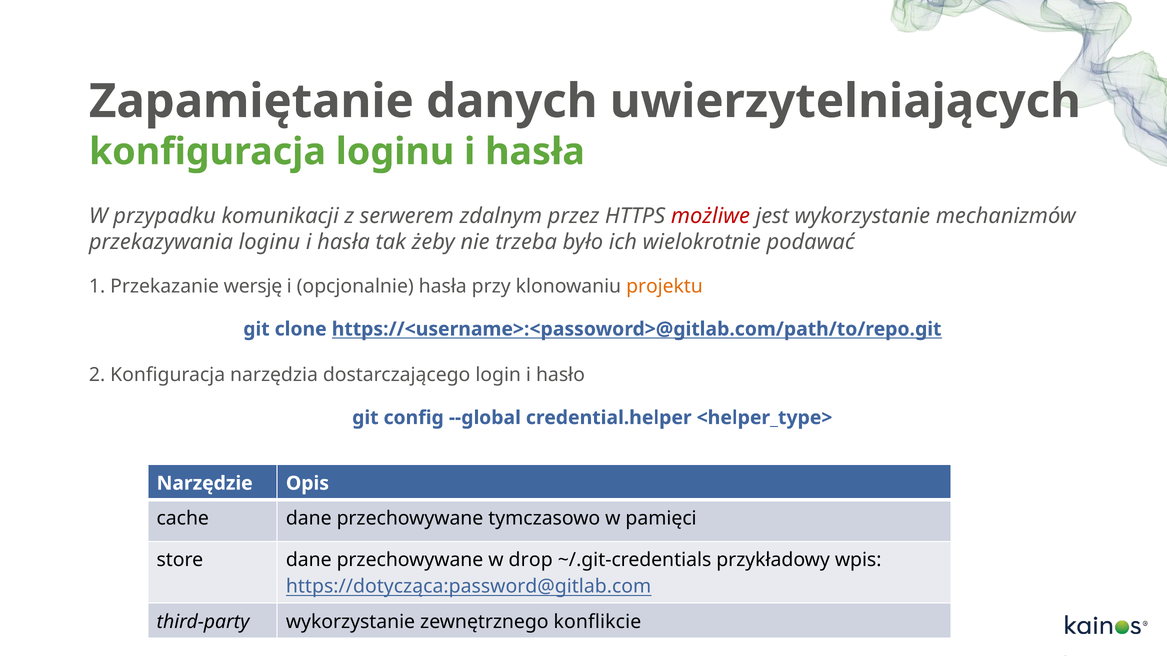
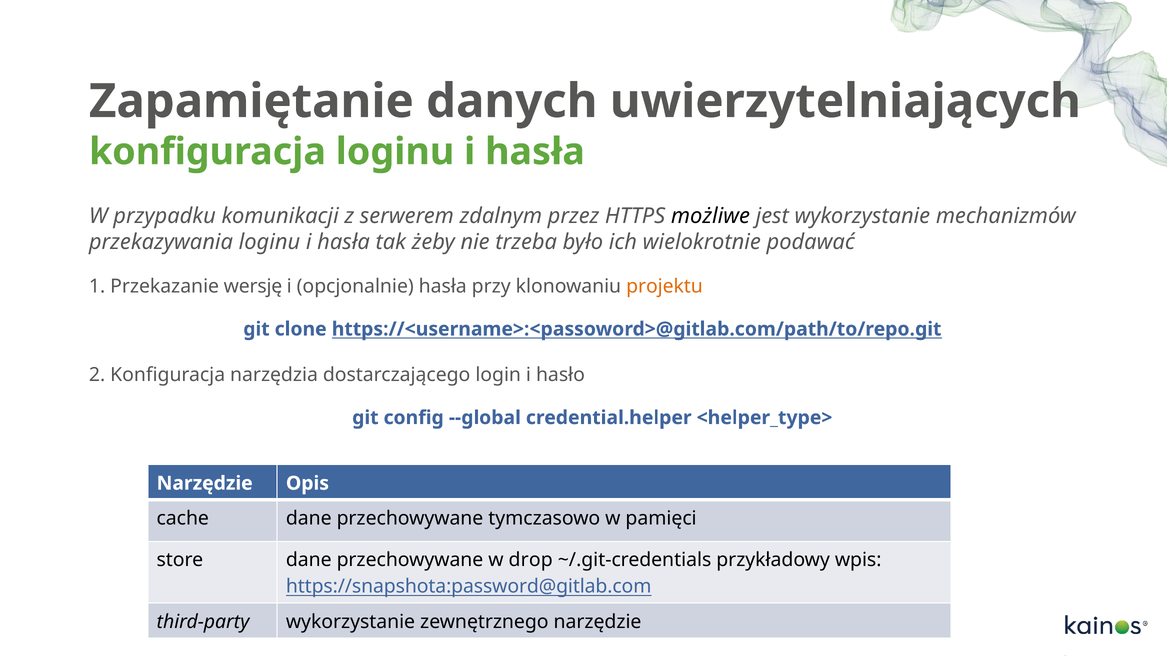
możliwe colour: red -> black
https://dotycząca:password@gitlab.com: https://dotycząca:password@gitlab.com -> https://snapshota:password@gitlab.com
zewnętrznego konflikcie: konflikcie -> narzędzie
